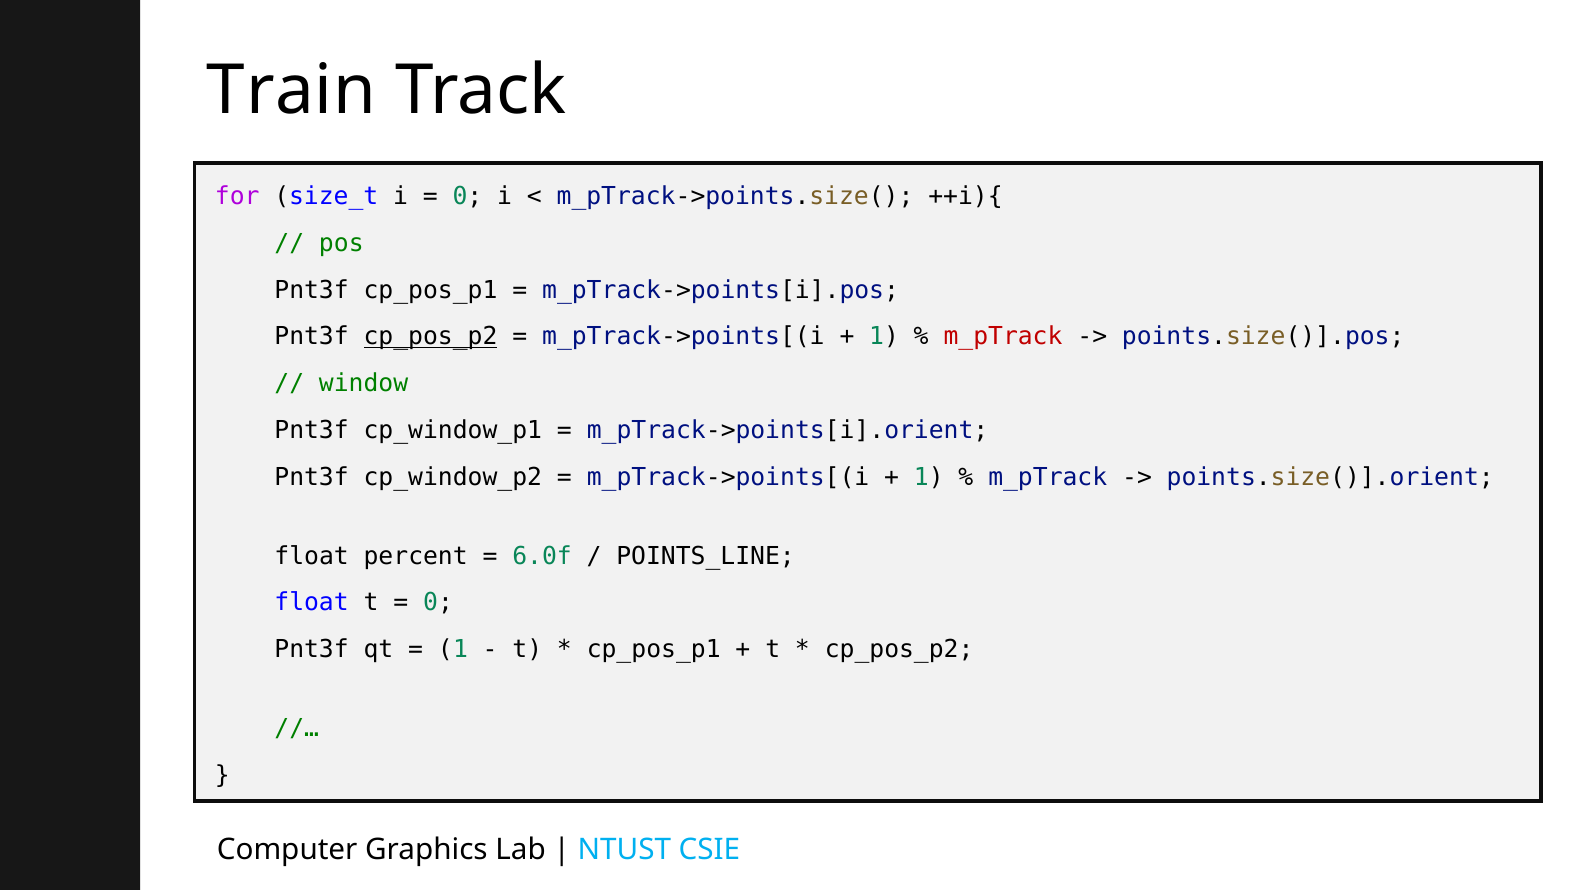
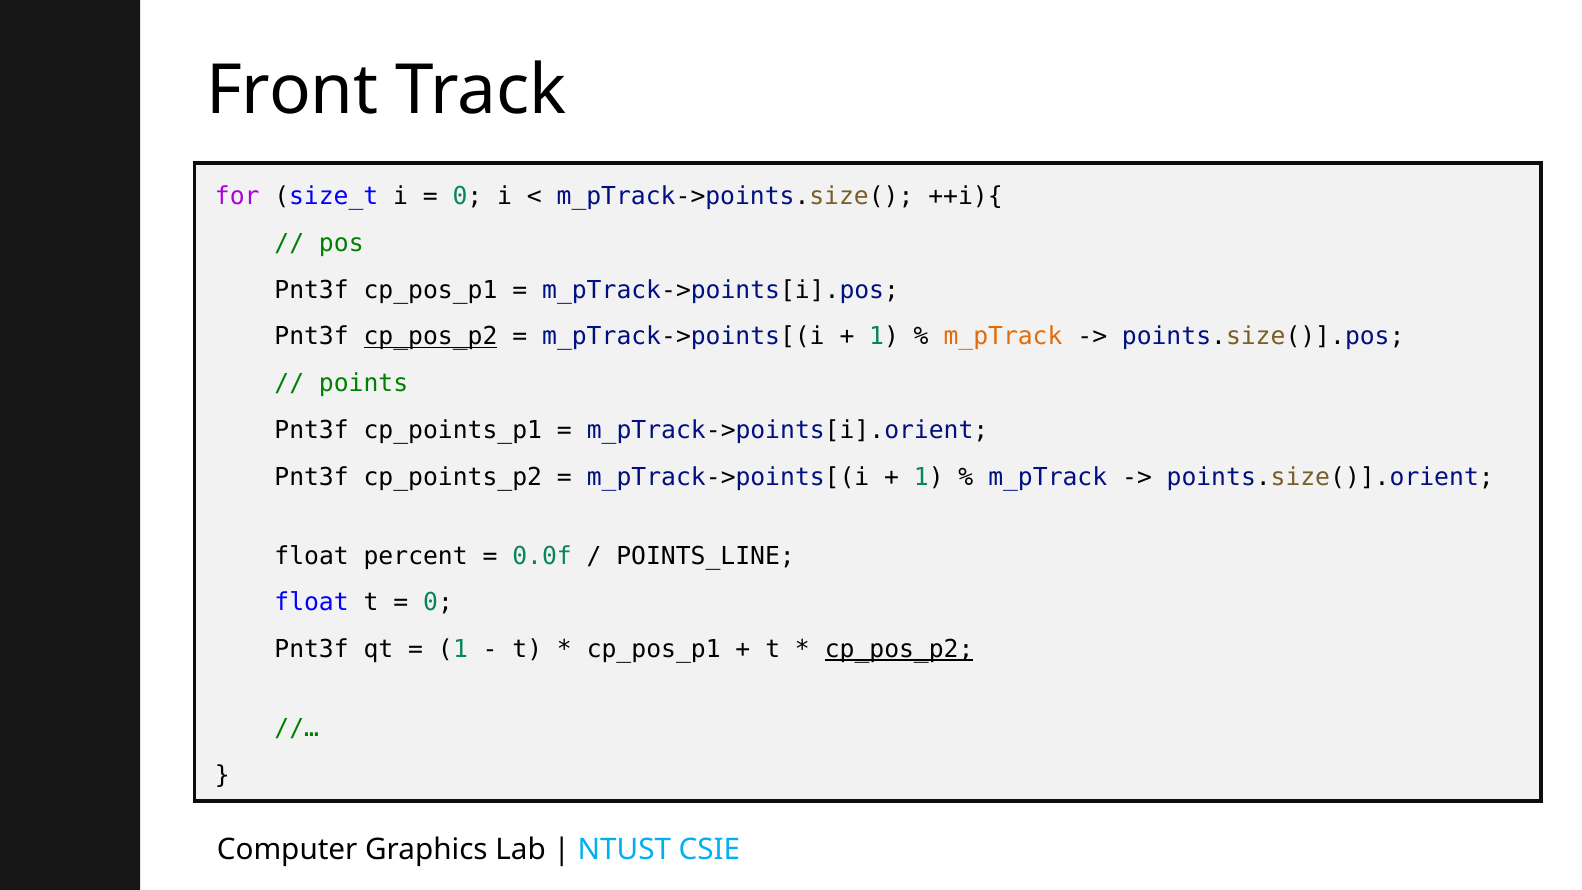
Train: Train -> Front
m_pTrack at (1003, 337) colour: red -> orange
window: window -> points
cp_window_p1: cp_window_p1 -> cp_points_p1
cp_window_p2: cp_window_p2 -> cp_points_p2
6.0f: 6.0f -> 0.0f
cp_pos_p2 at (899, 649) underline: none -> present
